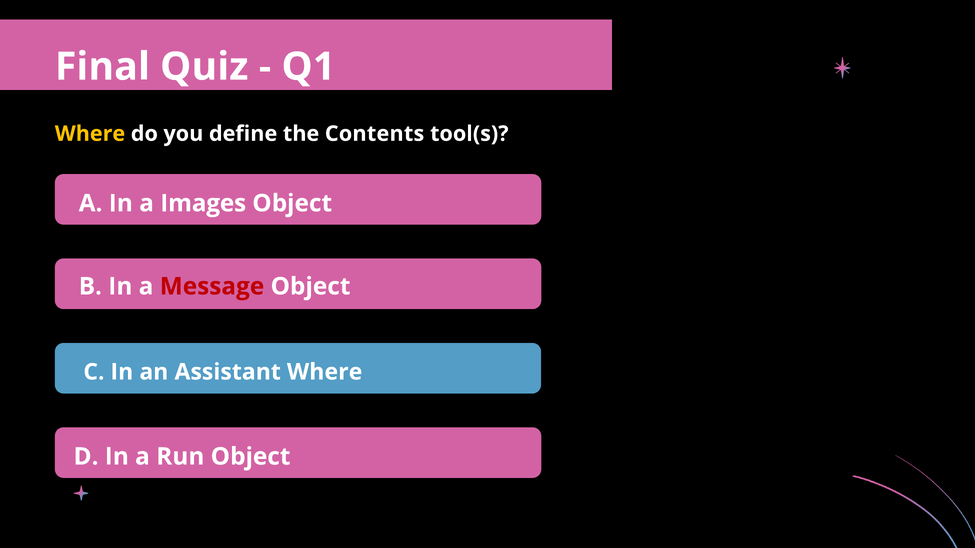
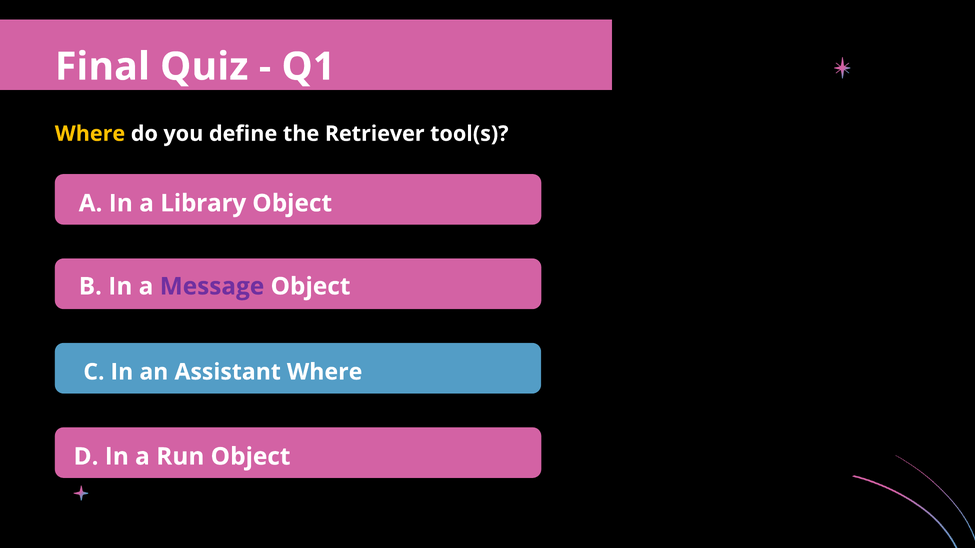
Contents: Contents -> Retriever
Images: Images -> Library
Message colour: red -> purple
